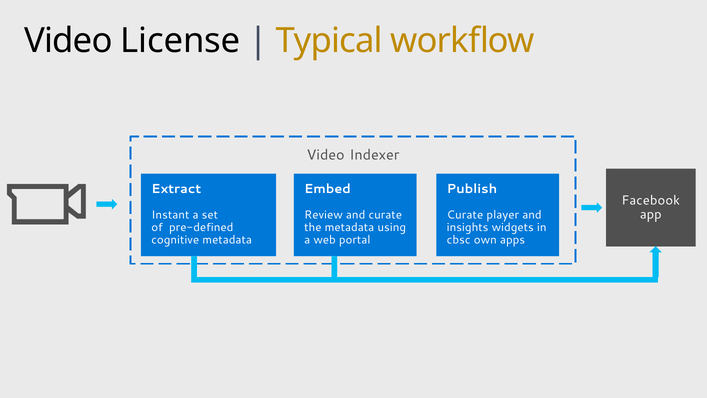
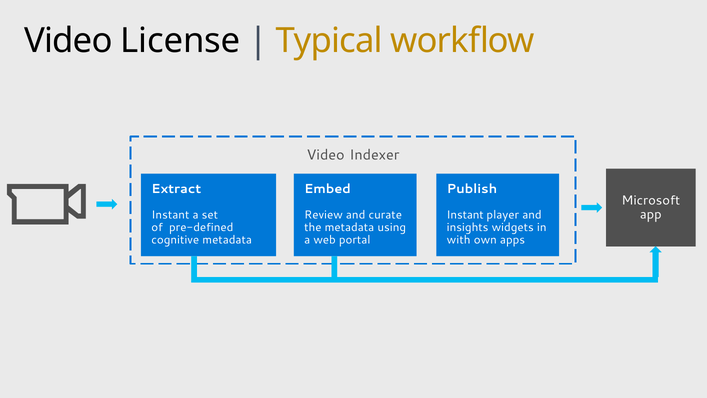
Facebook: Facebook -> Microsoft
Curate at (465, 215): Curate -> Instant
cbsc: cbsc -> with
